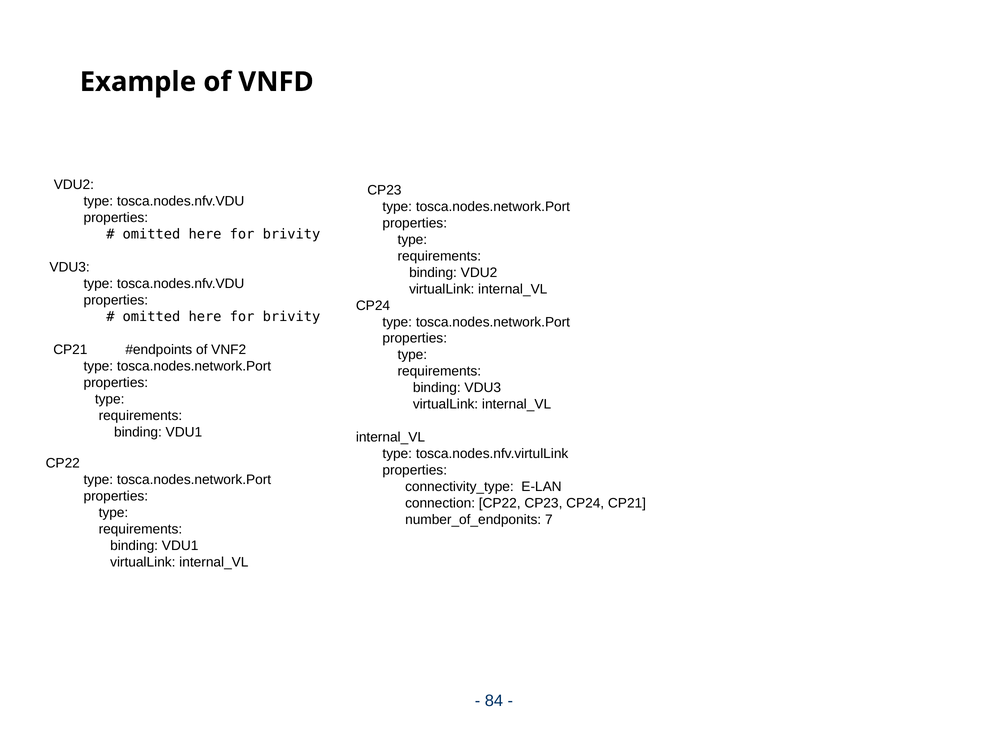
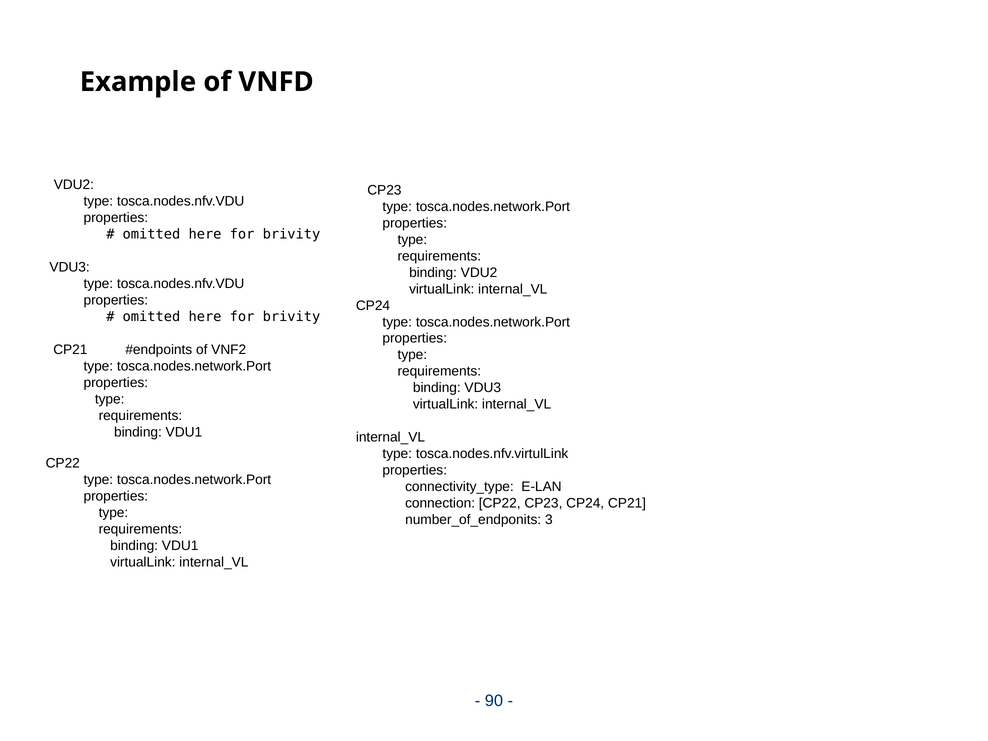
7: 7 -> 3
84: 84 -> 90
